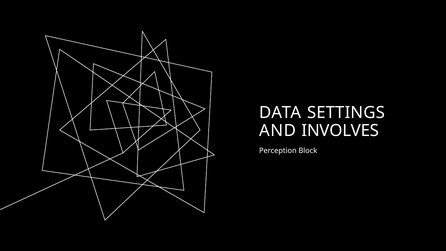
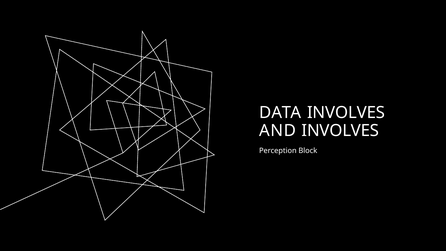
DATA SETTINGS: SETTINGS -> INVOLVES
